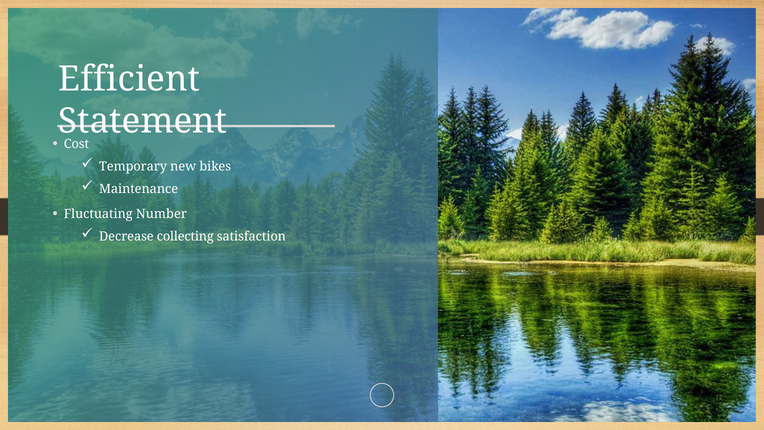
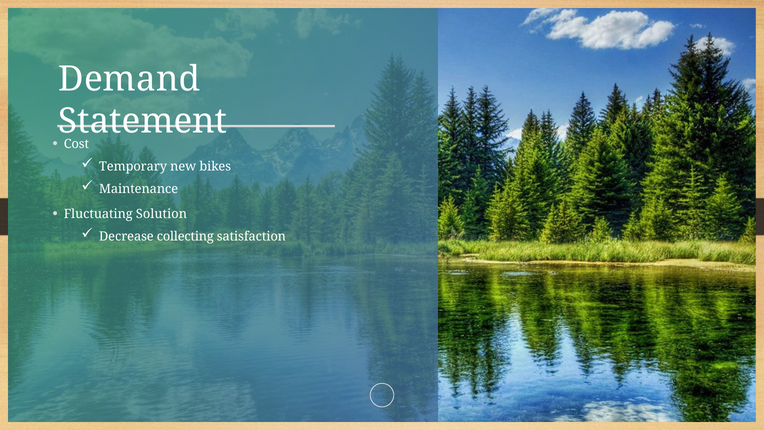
Efficient: Efficient -> Demand
Number: Number -> Solution
